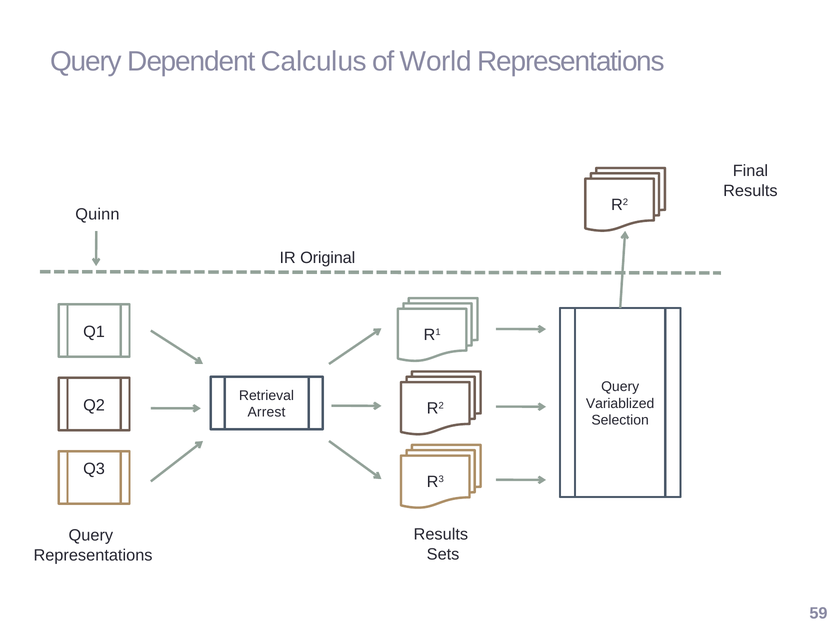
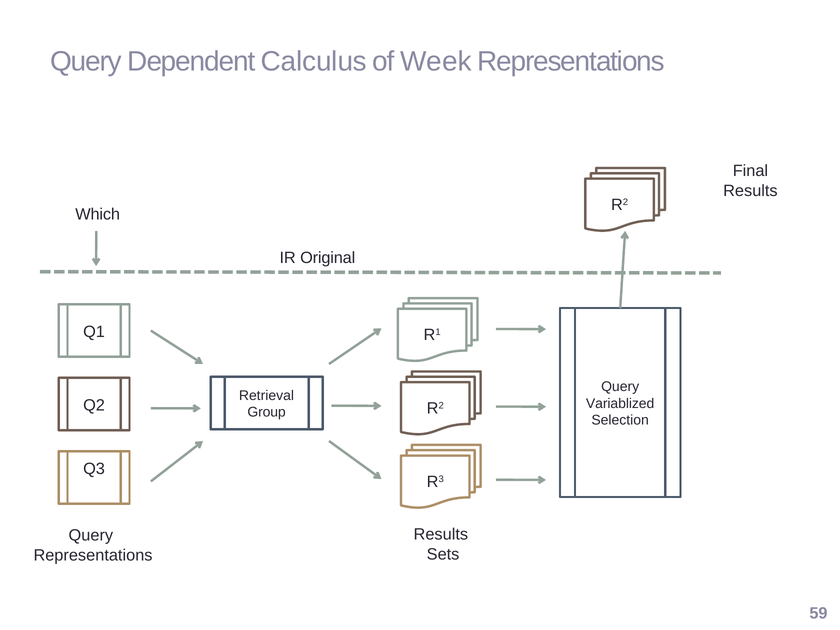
World: World -> Week
Quinn: Quinn -> Which
Arrest: Arrest -> Group
